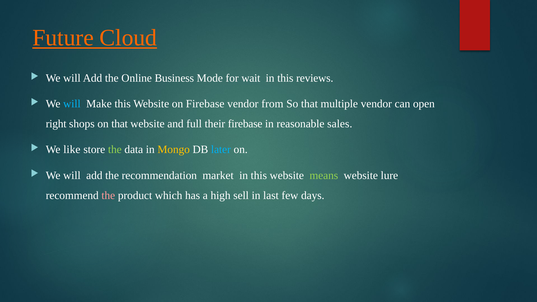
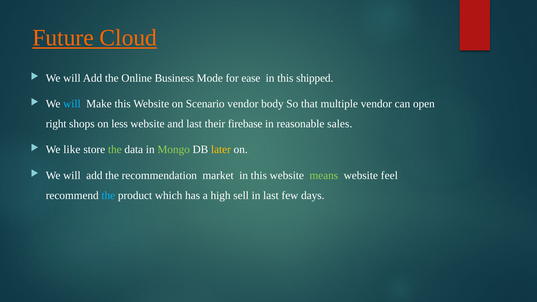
wait: wait -> ease
reviews: reviews -> shipped
on Firebase: Firebase -> Scenario
from: from -> body
on that: that -> less
and full: full -> last
Mongo colour: yellow -> light green
later colour: light blue -> yellow
lure: lure -> feel
the at (108, 196) colour: pink -> light blue
